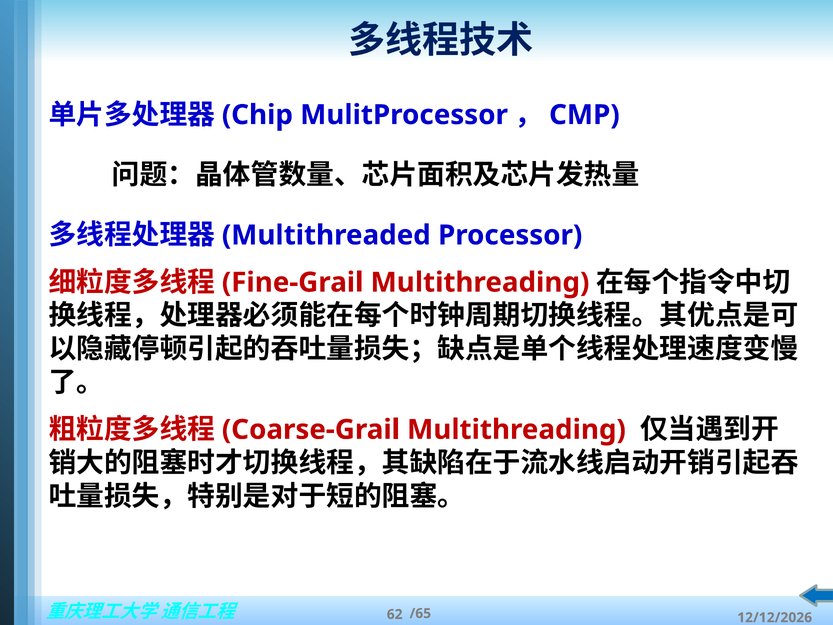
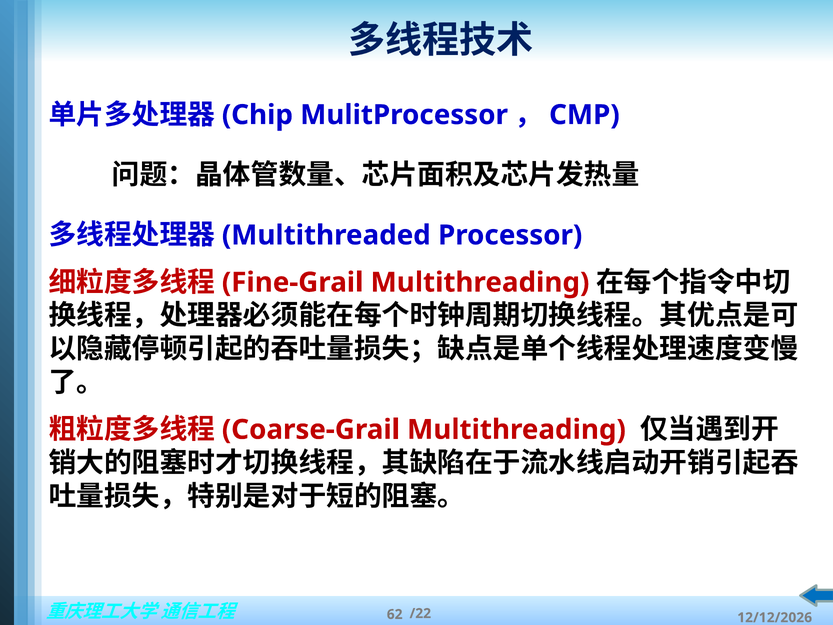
/65: /65 -> /22
